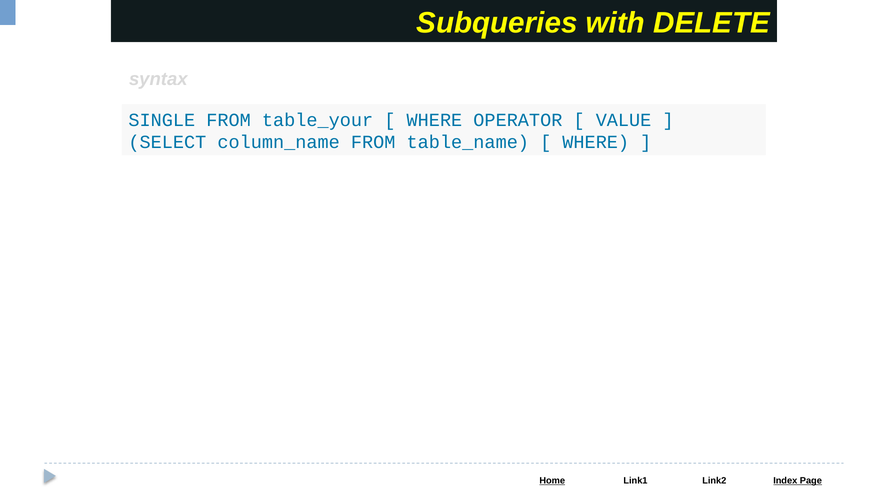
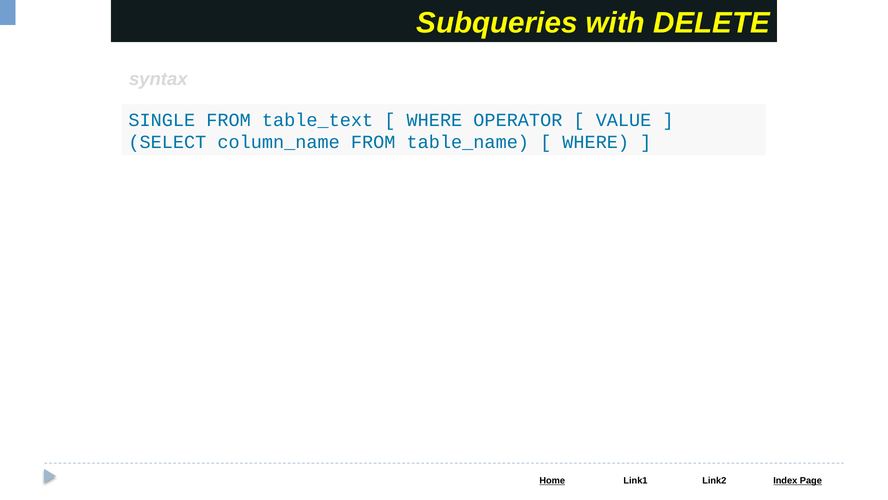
table_your: table_your -> table_text
